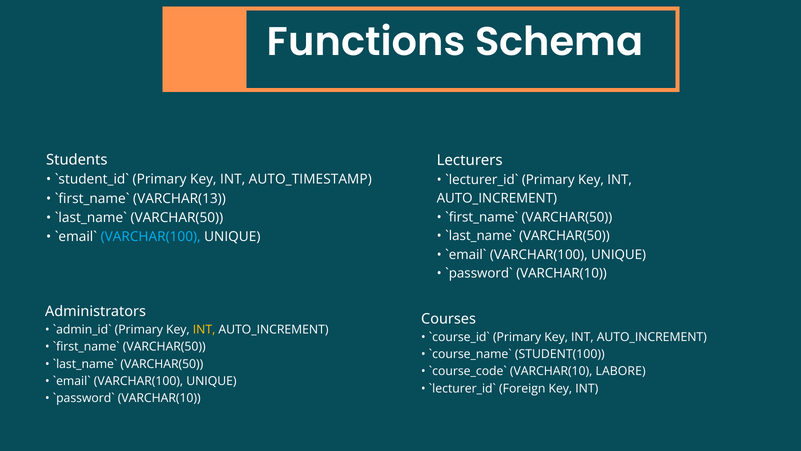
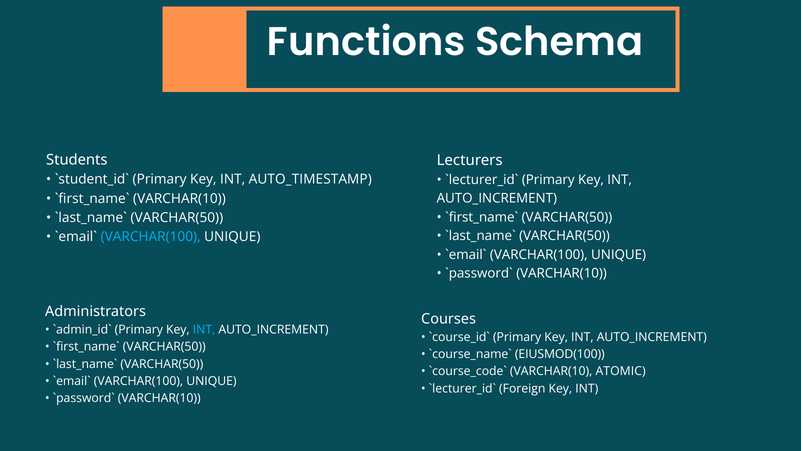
VARCHAR(13 at (179, 198): VARCHAR(13 -> VARCHAR(10
INT at (204, 329) colour: yellow -> light blue
STUDENT(100: STUDENT(100 -> EIUSMOD(100
LABORE: LABORE -> ATOMIC
